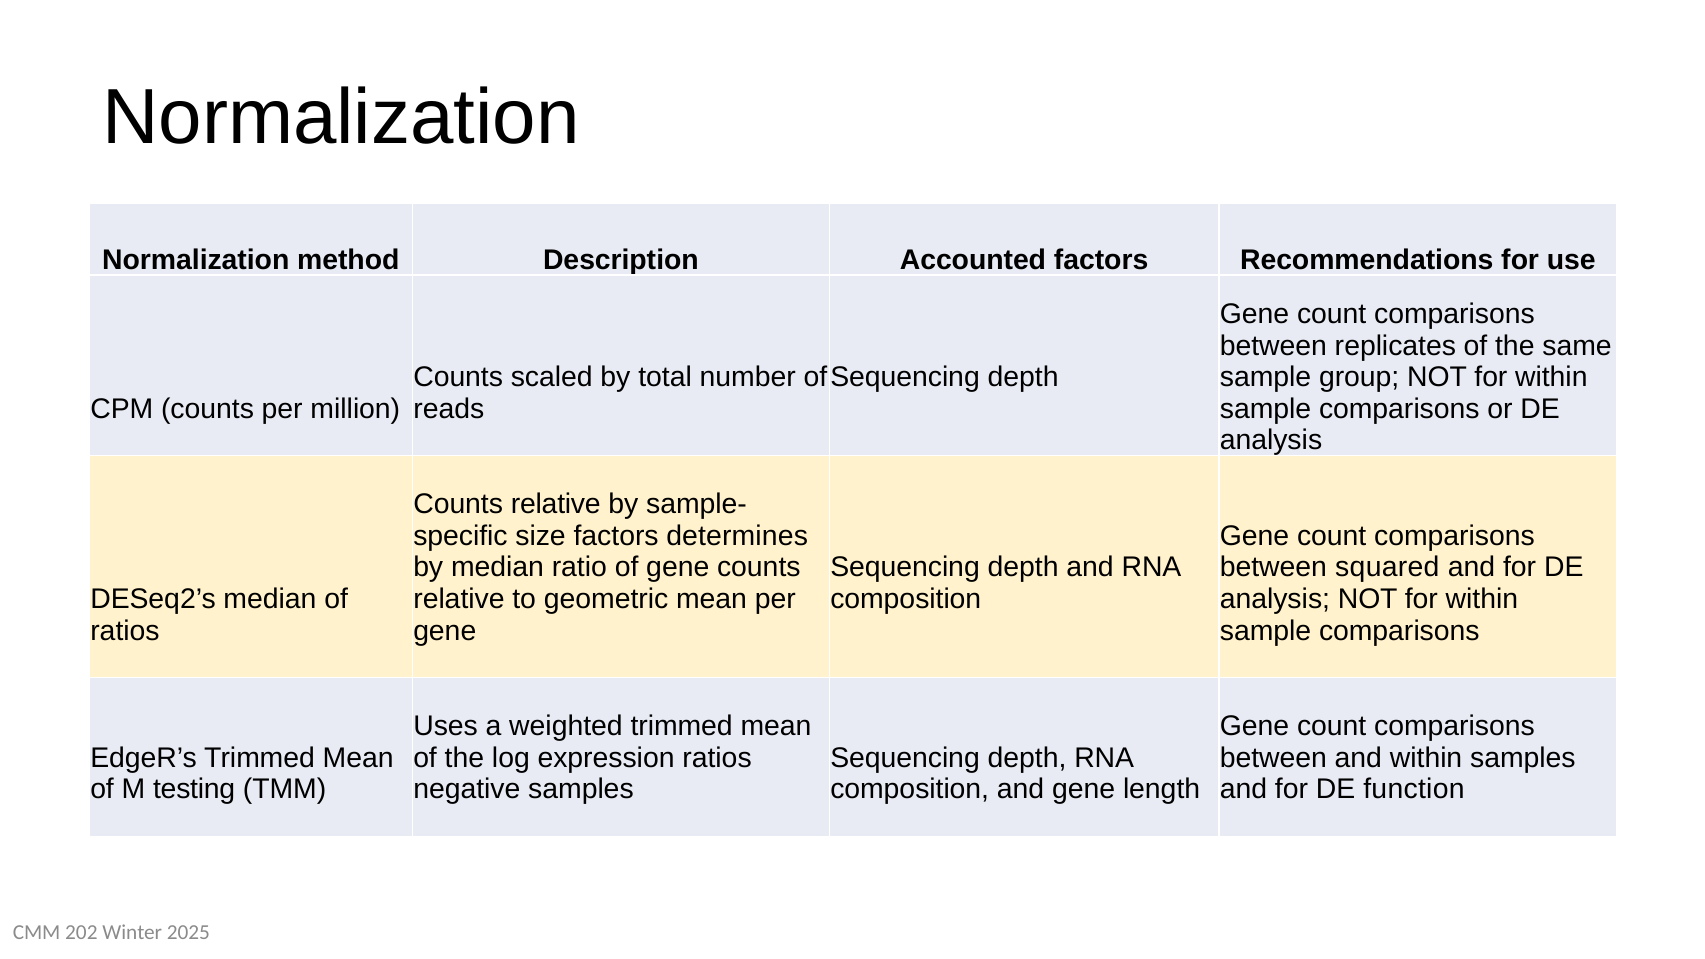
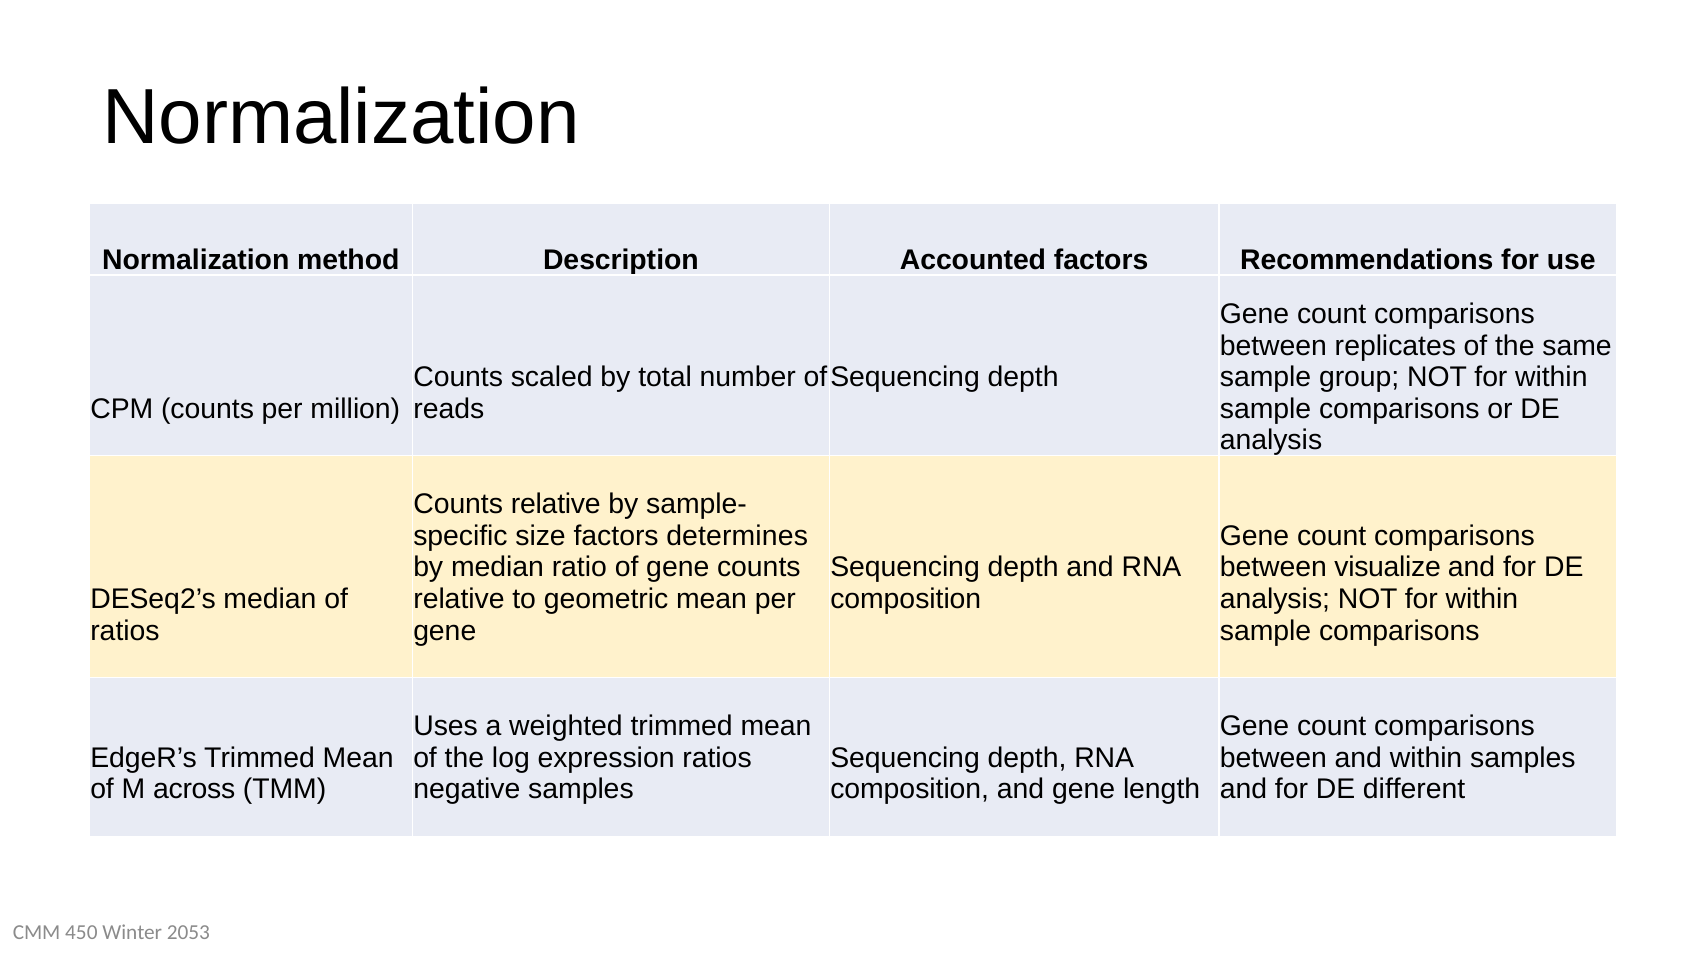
squared: squared -> visualize
testing: testing -> across
function: function -> different
202: 202 -> 450
2025: 2025 -> 2053
